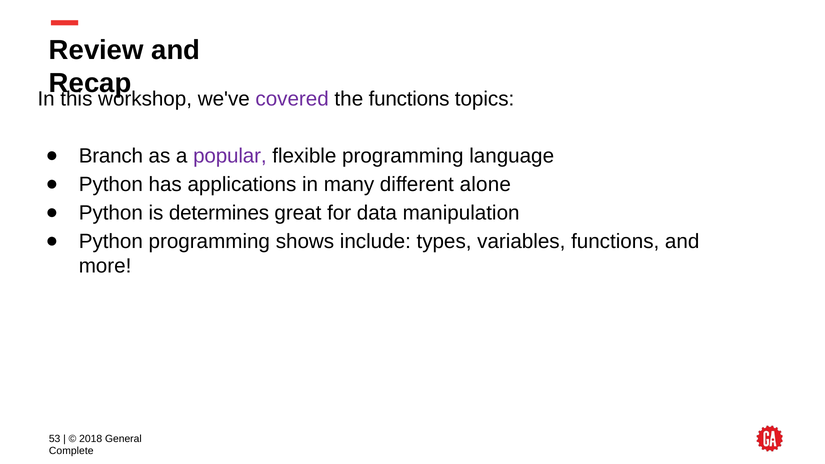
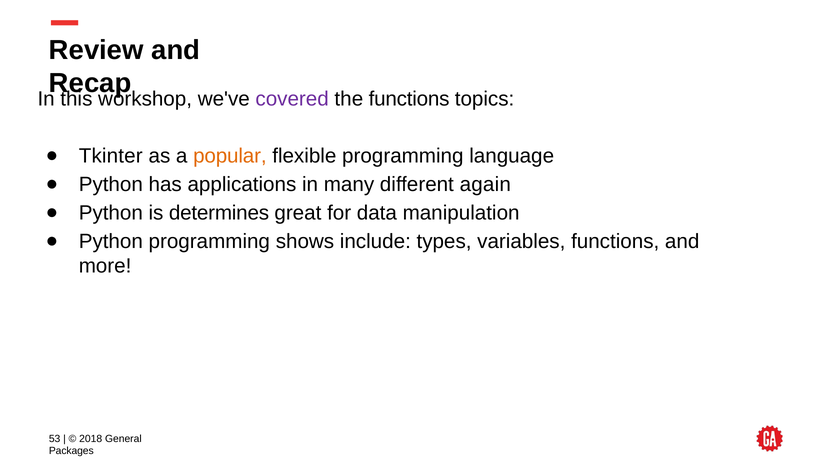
Branch: Branch -> Tkinter
popular colour: purple -> orange
alone: alone -> again
Complete: Complete -> Packages
